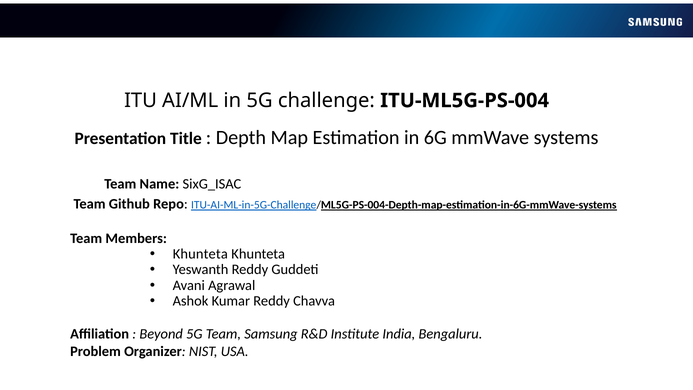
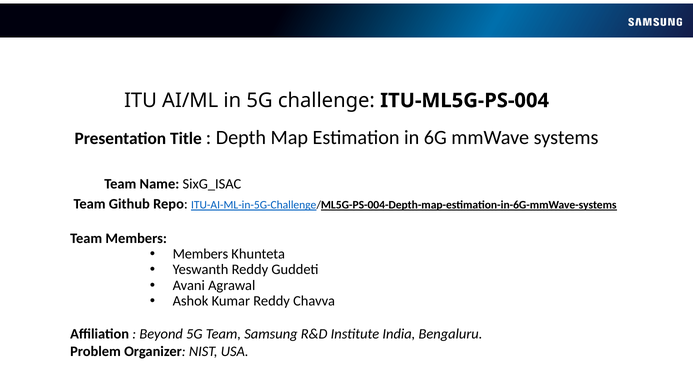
Khunteta at (200, 254): Khunteta -> Members
